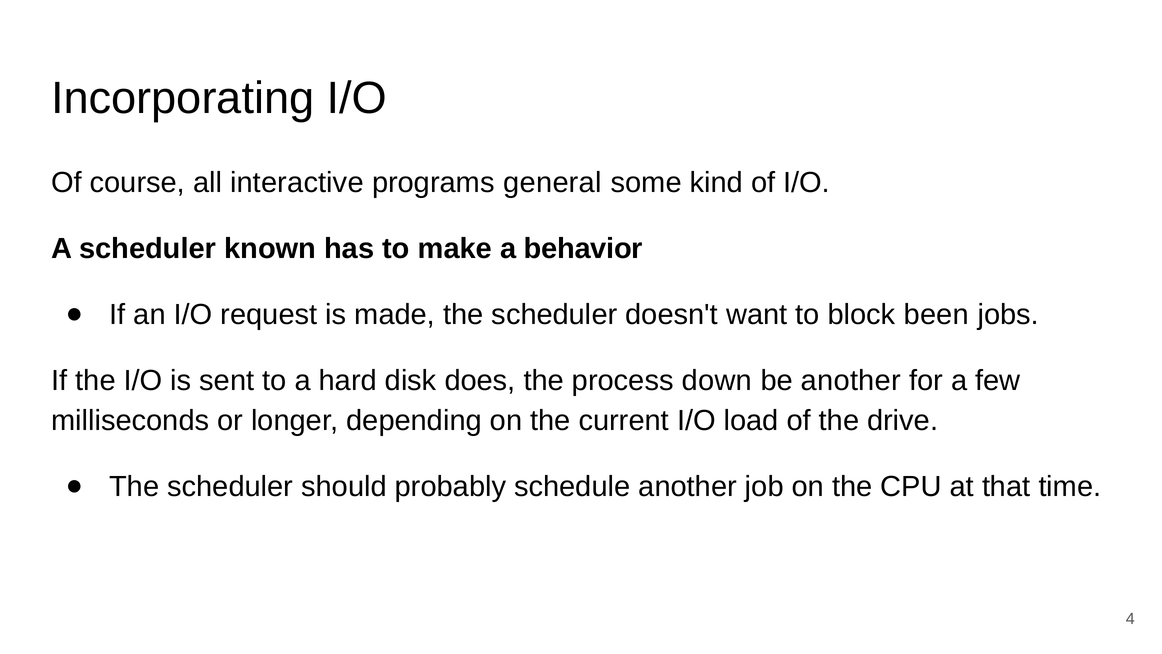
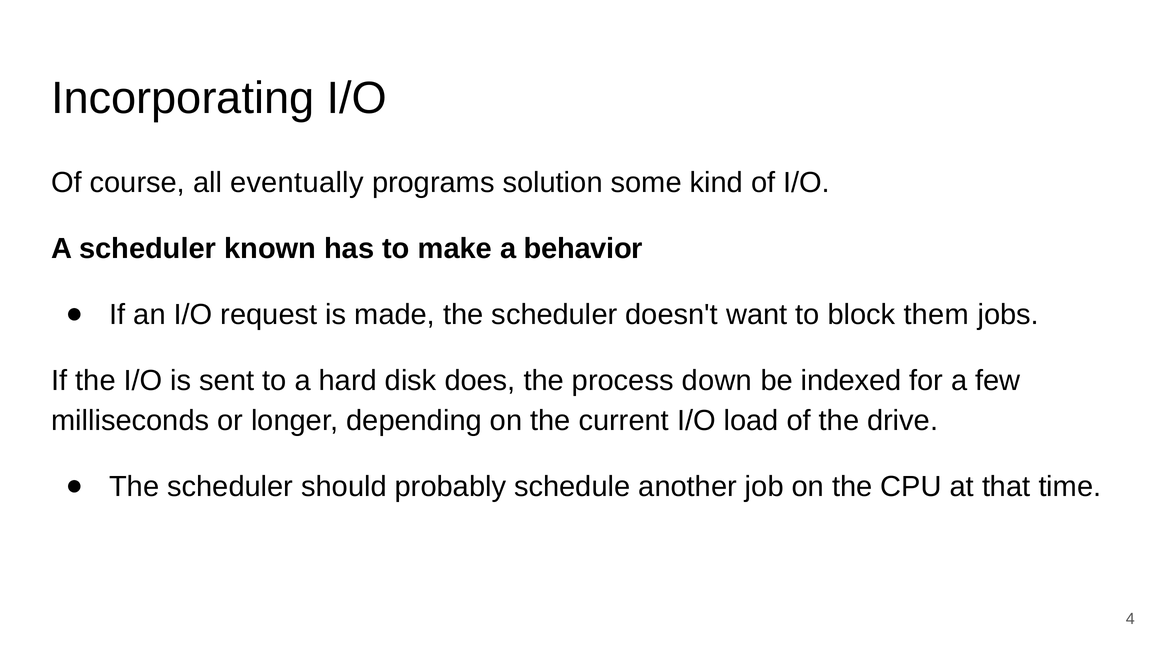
interactive: interactive -> eventually
general: general -> solution
been: been -> them
be another: another -> indexed
